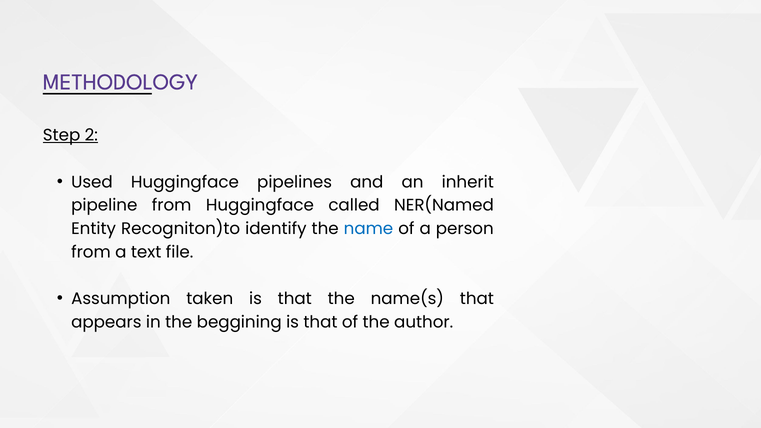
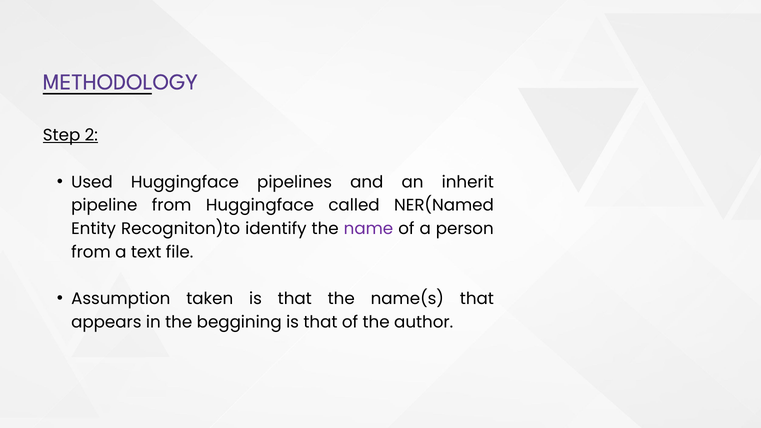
name colour: blue -> purple
